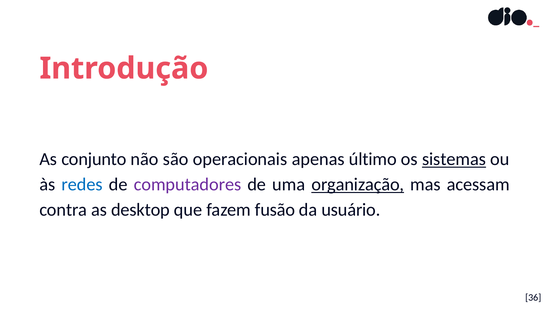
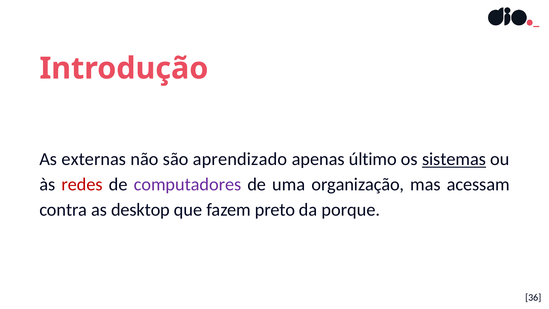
conjunto: conjunto -> externas
operacionais: operacionais -> aprendizado
redes colour: blue -> red
organização underline: present -> none
fusão: fusão -> preto
usuário: usuário -> porque
